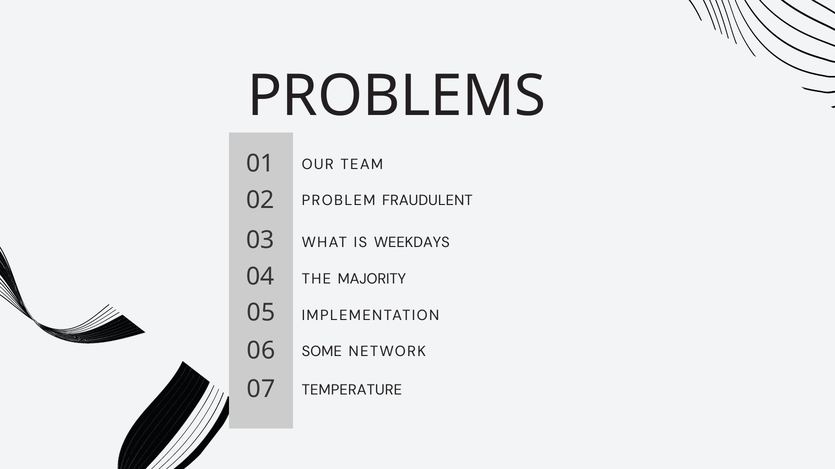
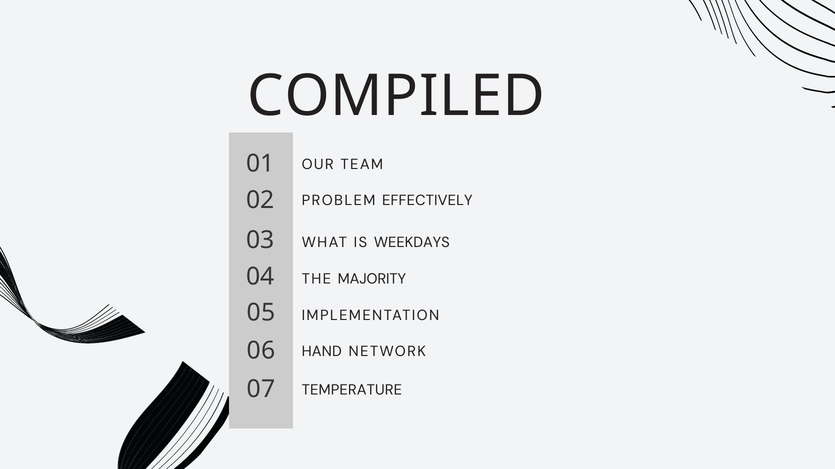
PROBLEMS: PROBLEMS -> COMPILED
FRAUDULENT: FRAUDULENT -> EFFECTIVELY
SOME: SOME -> HAND
